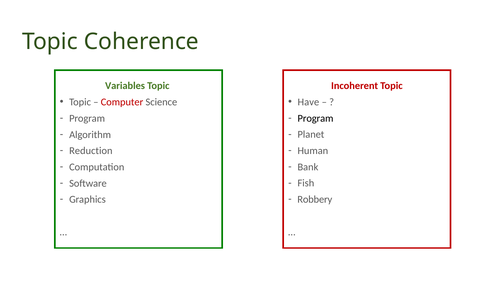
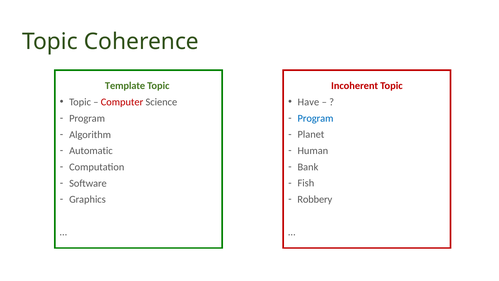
Variables: Variables -> Template
Program at (315, 118) colour: black -> blue
Reduction: Reduction -> Automatic
